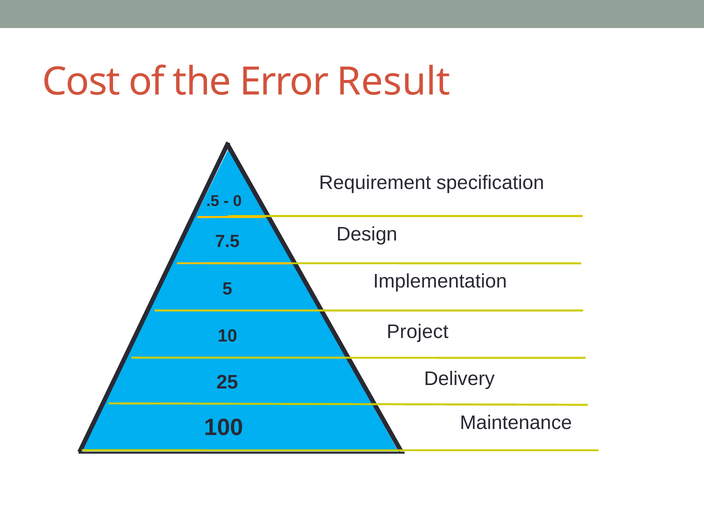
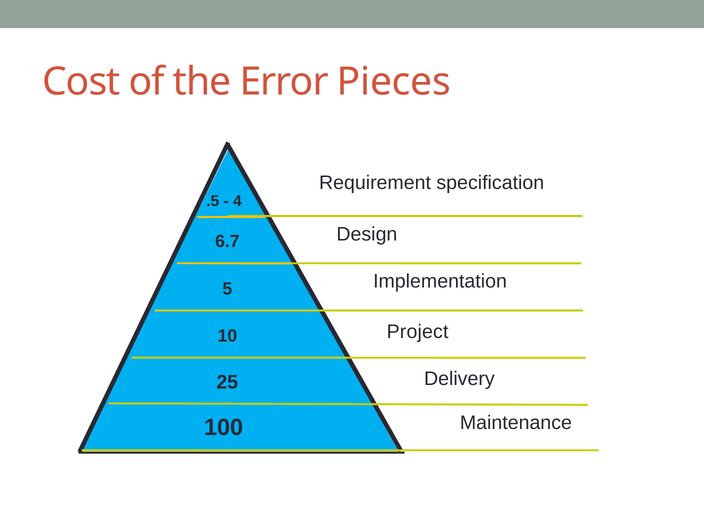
Result: Result -> Pieces
0: 0 -> 4
7.5: 7.5 -> 6.7
